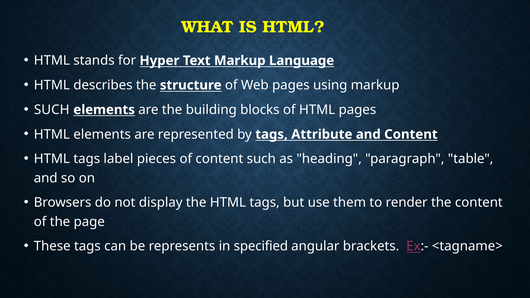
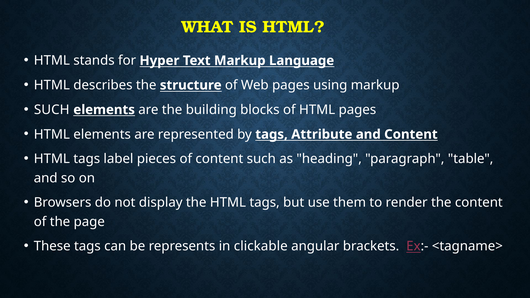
specified: specified -> clickable
